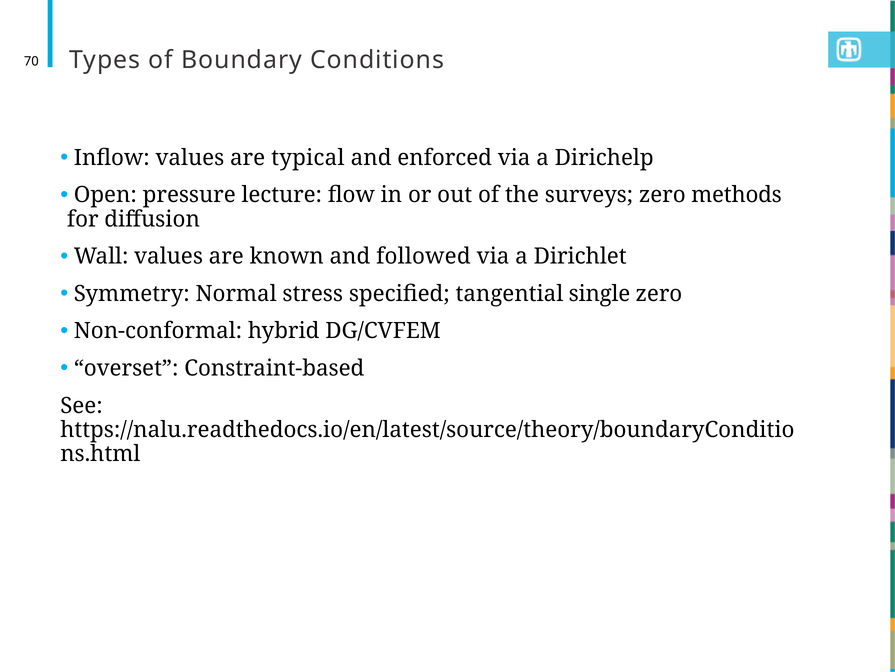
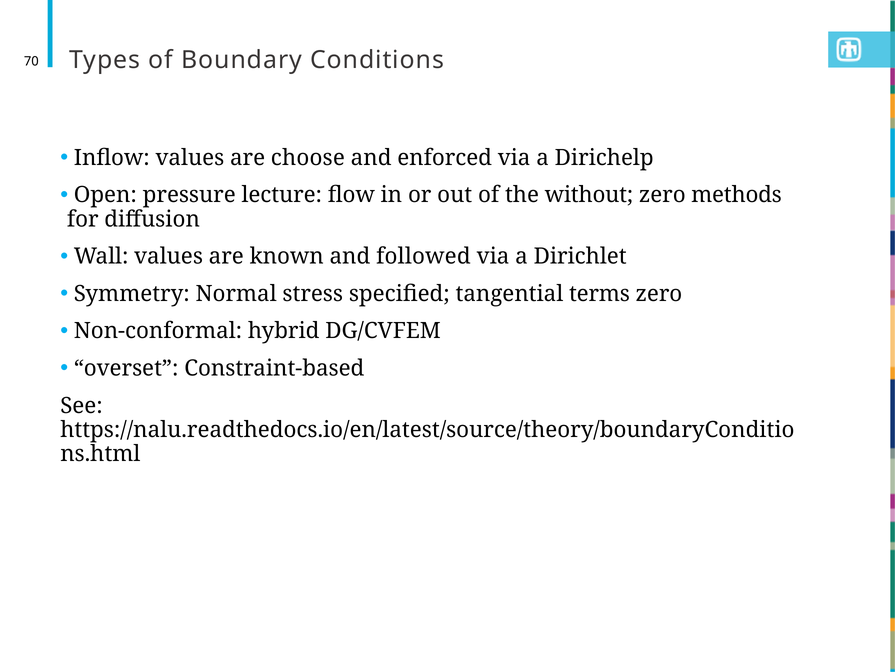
typical: typical -> choose
surveys: surveys -> without
single: single -> terms
